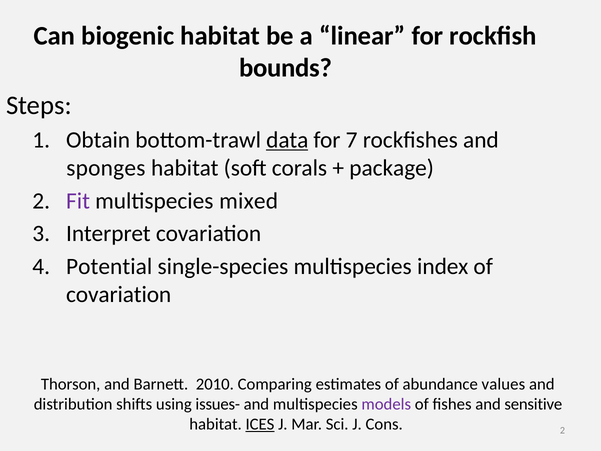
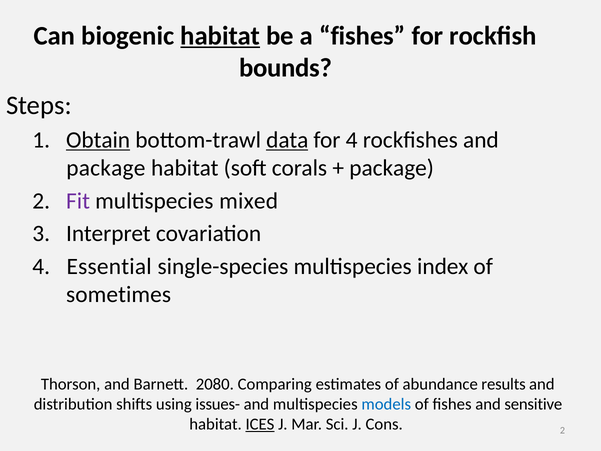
habitat at (220, 36) underline: none -> present
a linear: linear -> fishes
Obtain underline: none -> present
for 7: 7 -> 4
sponges at (106, 168): sponges -> package
Potential: Potential -> Essential
covariation at (119, 294): covariation -> sometimes
2010: 2010 -> 2080
values: values -> results
models colour: purple -> blue
